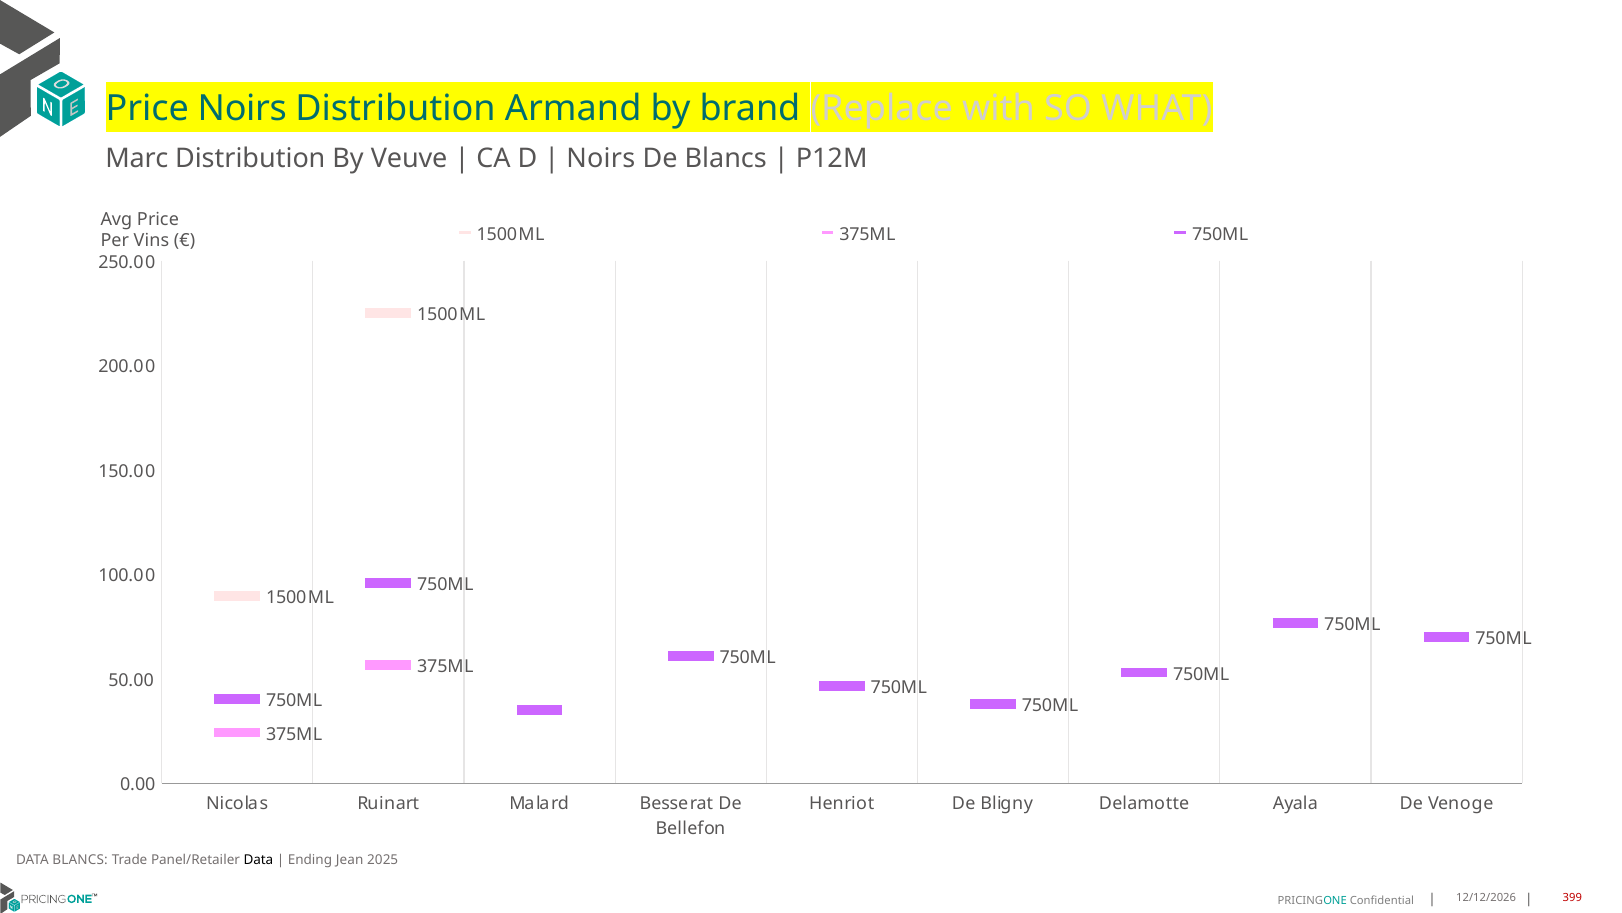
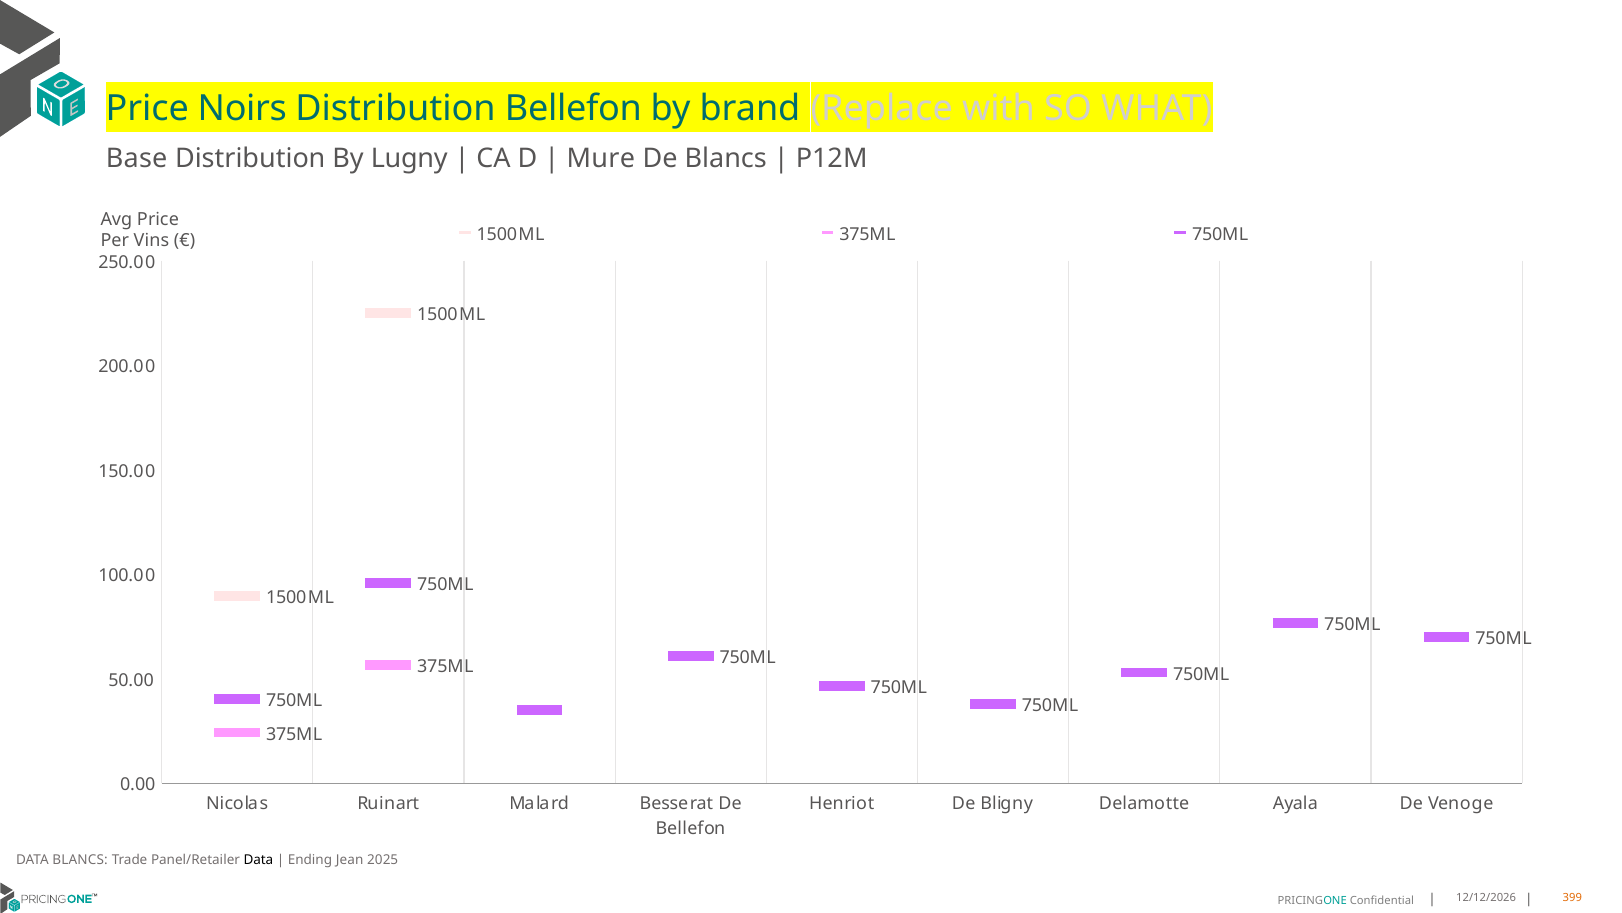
Distribution Armand: Armand -> Bellefon
Marc: Marc -> Base
Veuve: Veuve -> Lugny
Noirs at (601, 158): Noirs -> Mure
399 colour: red -> orange
